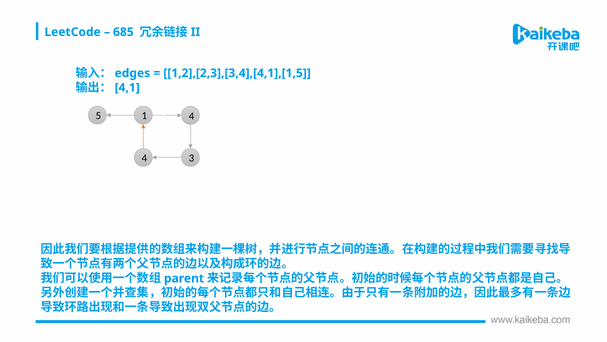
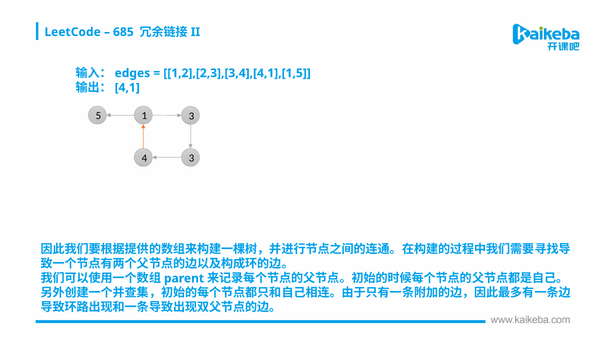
1 4: 4 -> 3
